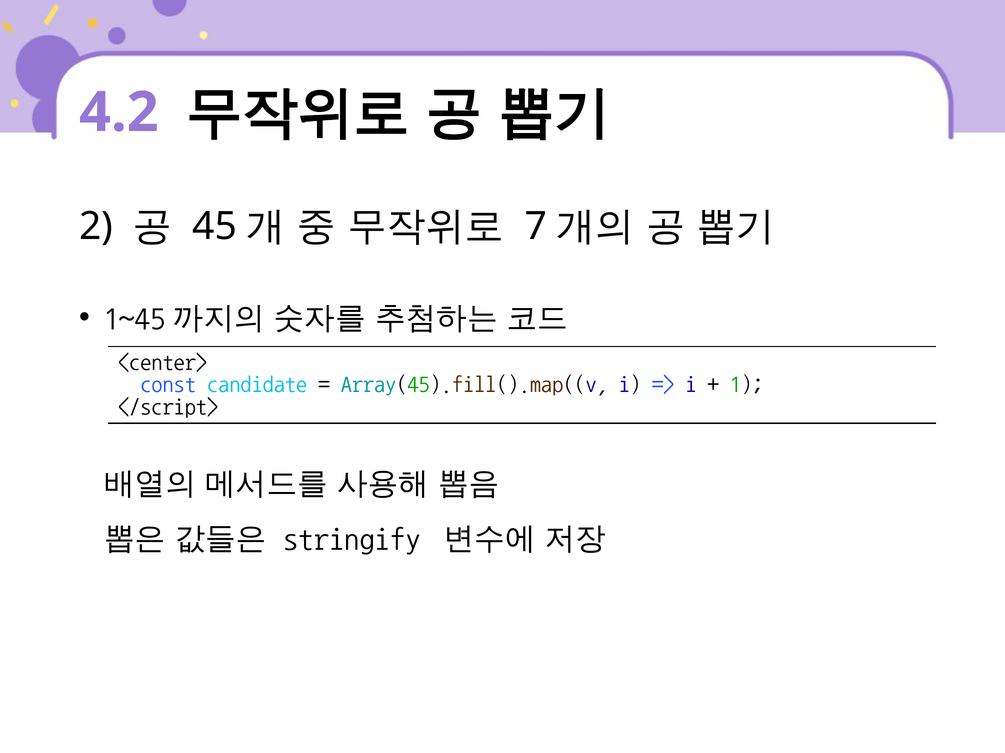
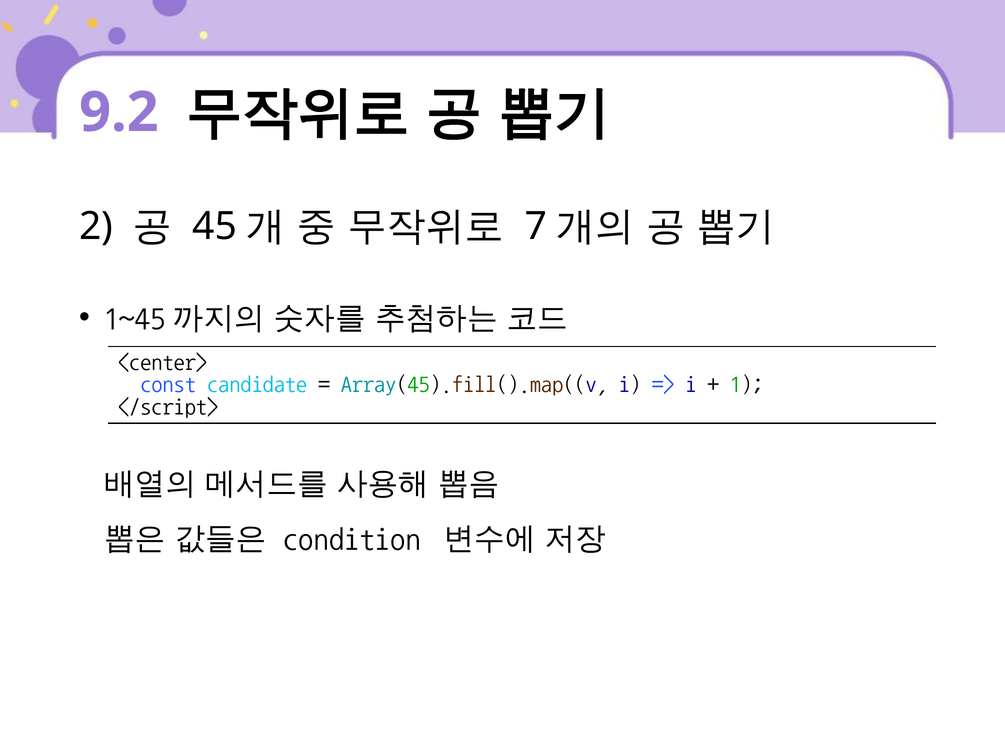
4.2: 4.2 -> 9.2
stringify: stringify -> condition
